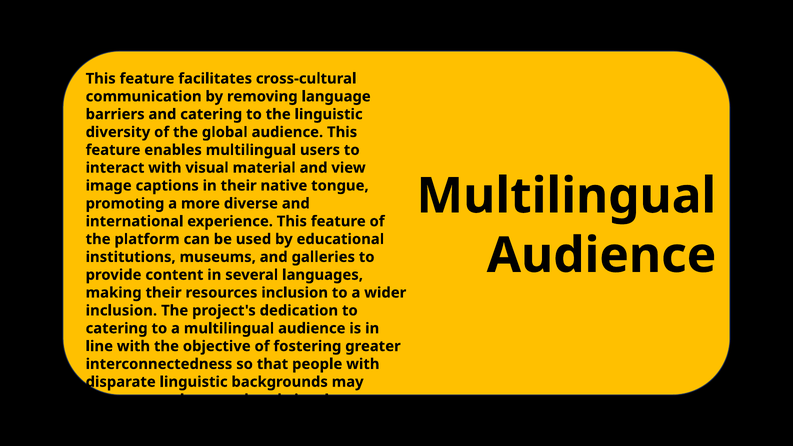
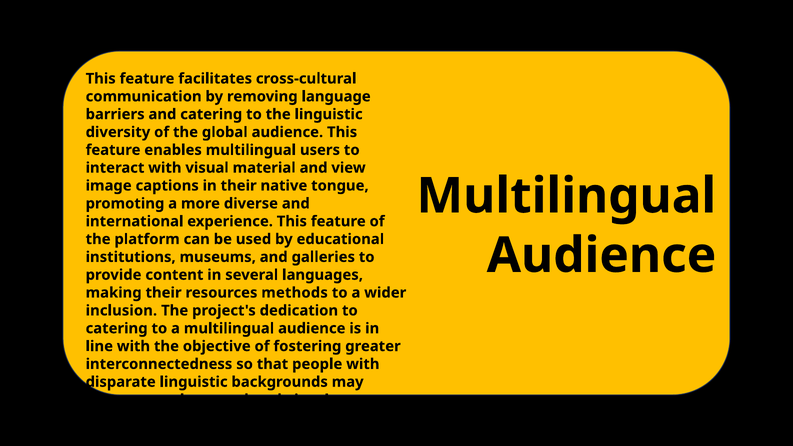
resources inclusion: inclusion -> methods
